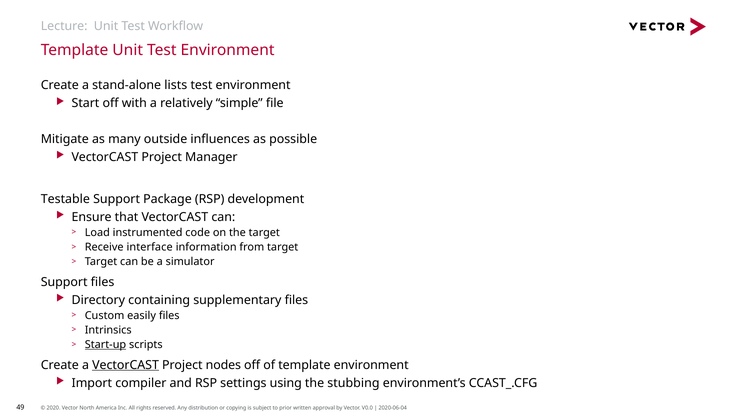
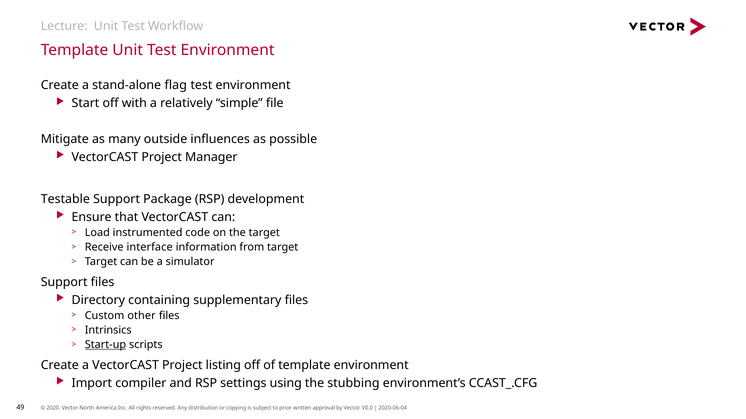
lists: lists -> flag
easily: easily -> other
VectorCAST at (126, 365) underline: present -> none
nodes: nodes -> listing
